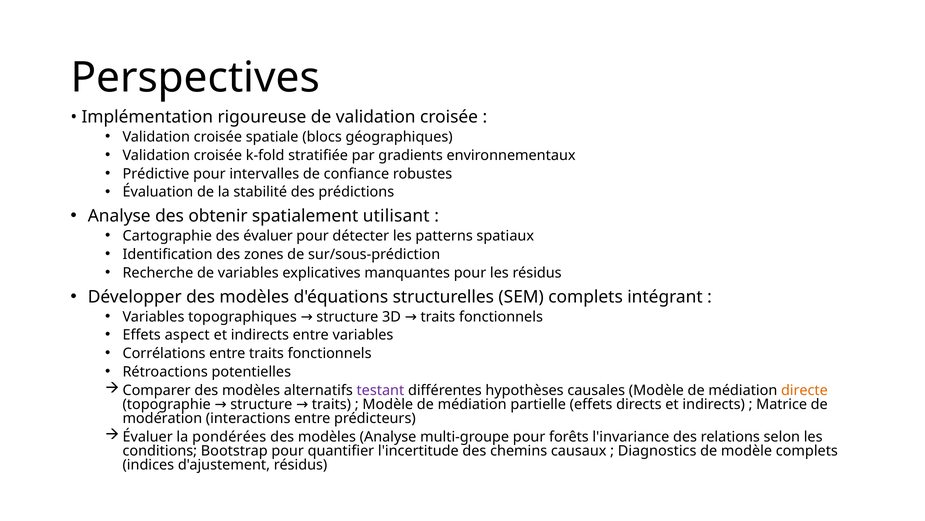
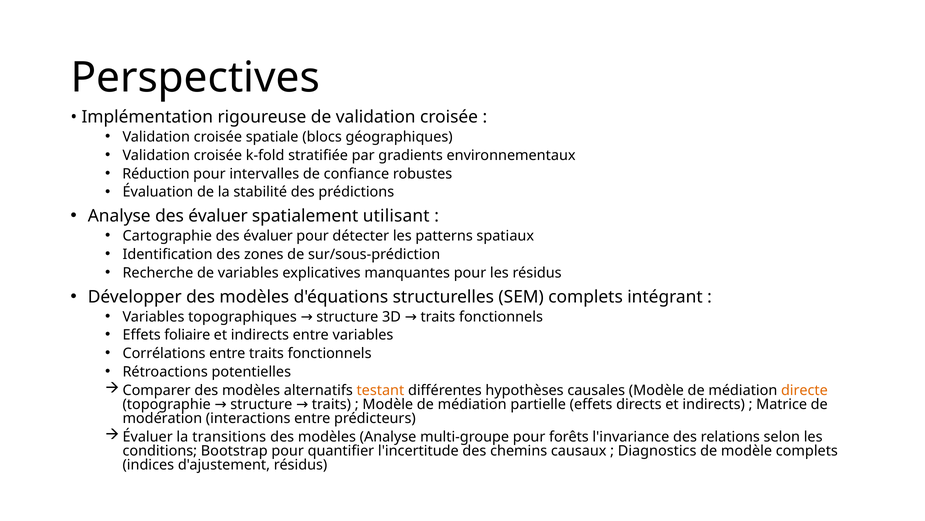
Prédictive: Prédictive -> Réduction
Analyse des obtenir: obtenir -> évaluer
aspect: aspect -> foliaire
testant colour: purple -> orange
pondérées: pondérées -> transitions
